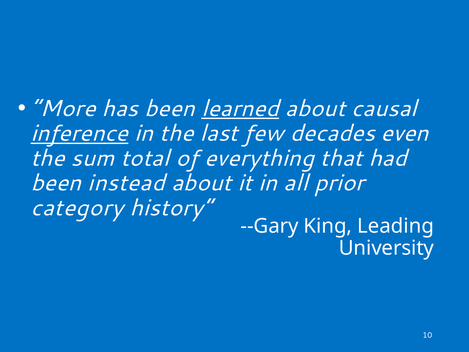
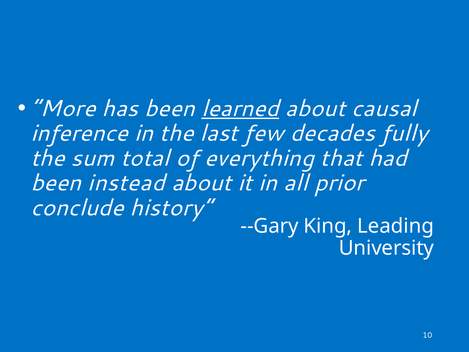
inference underline: present -> none
even: even -> fully
category: category -> conclude
